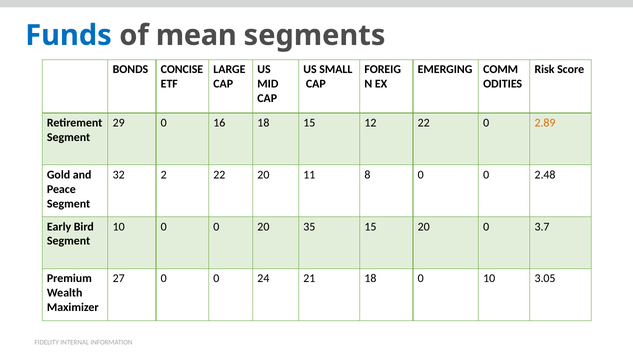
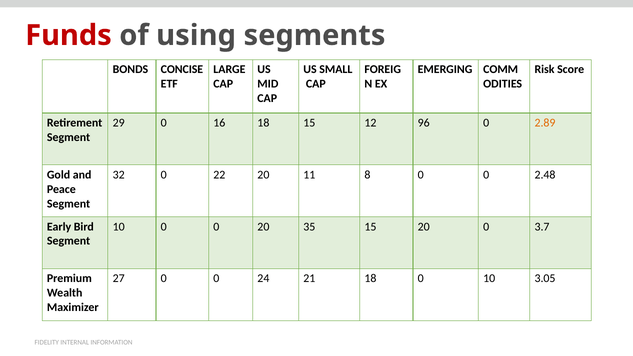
Funds colour: blue -> red
mean: mean -> using
12 22: 22 -> 96
32 2: 2 -> 0
